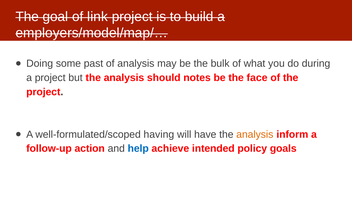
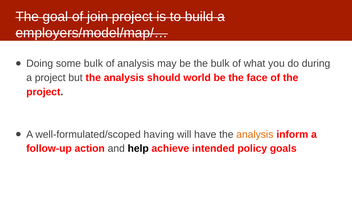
link: link -> join
some past: past -> bulk
notes: notes -> world
help colour: blue -> black
